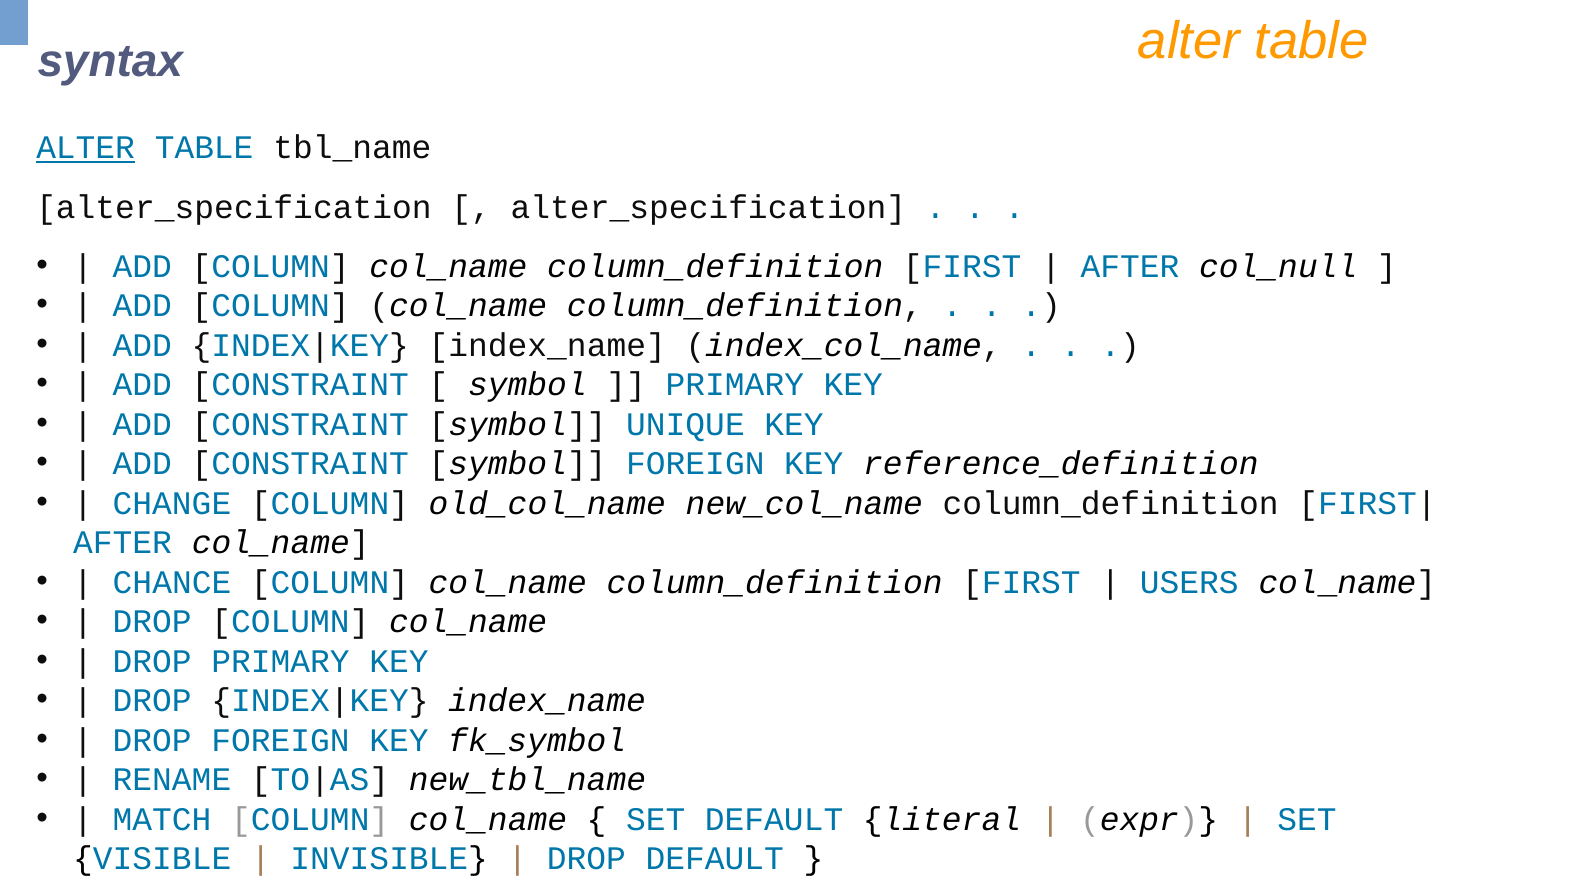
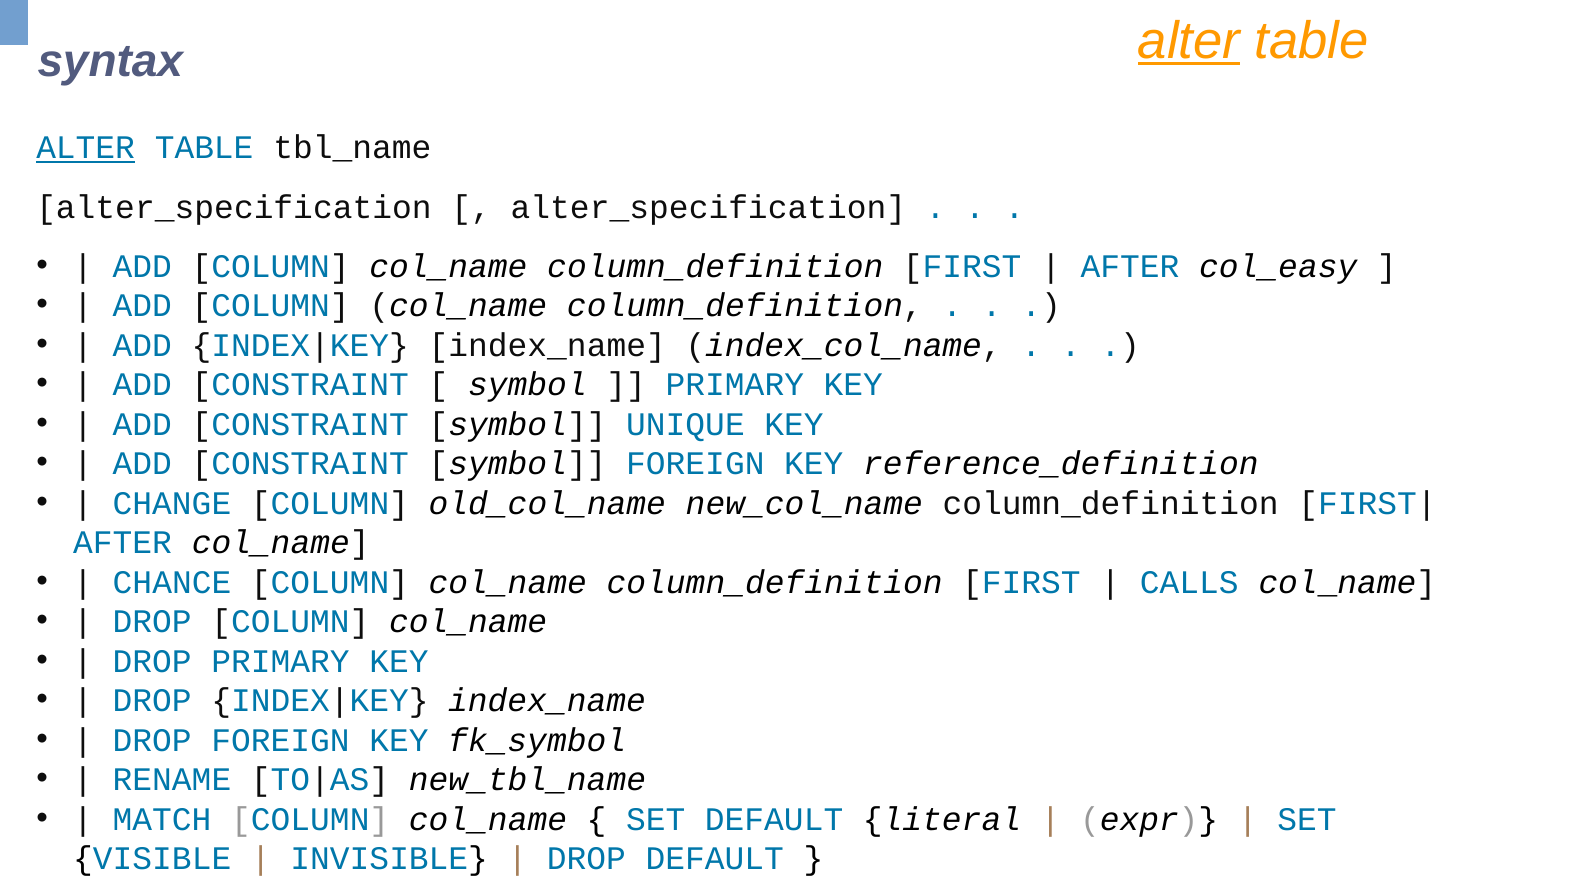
alter at (1189, 41) underline: none -> present
col_null: col_null -> col_easy
USERS: USERS -> CALLS
